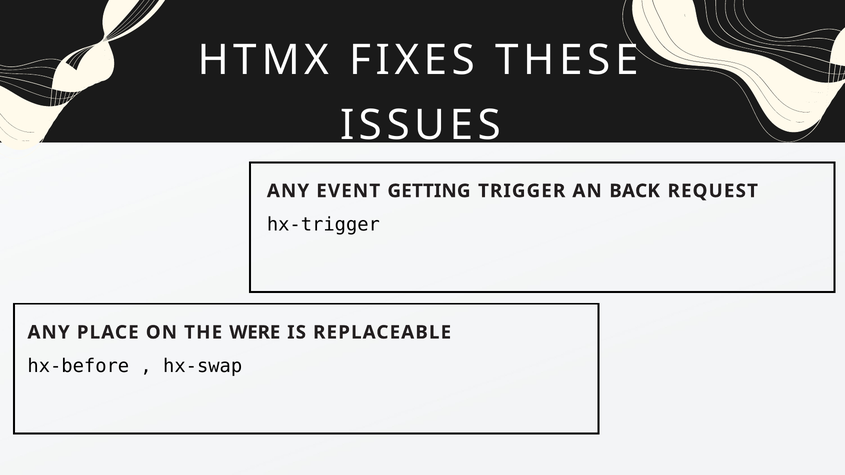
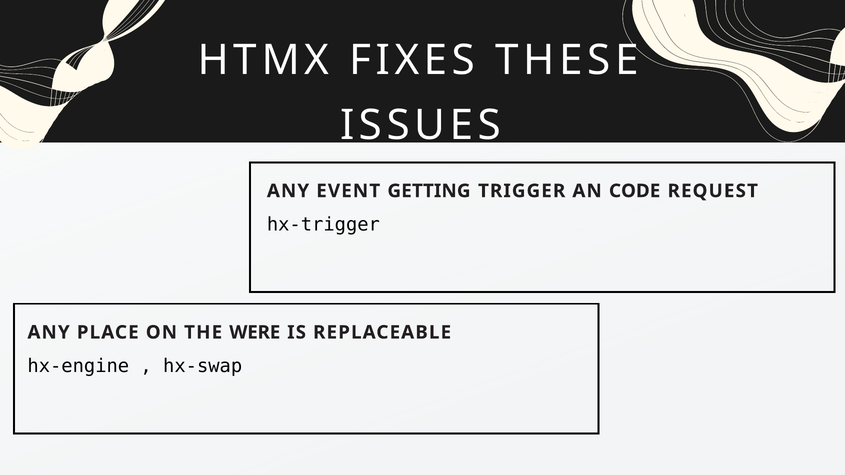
BACK: BACK -> CODE
hx-before: hx-before -> hx-engine
